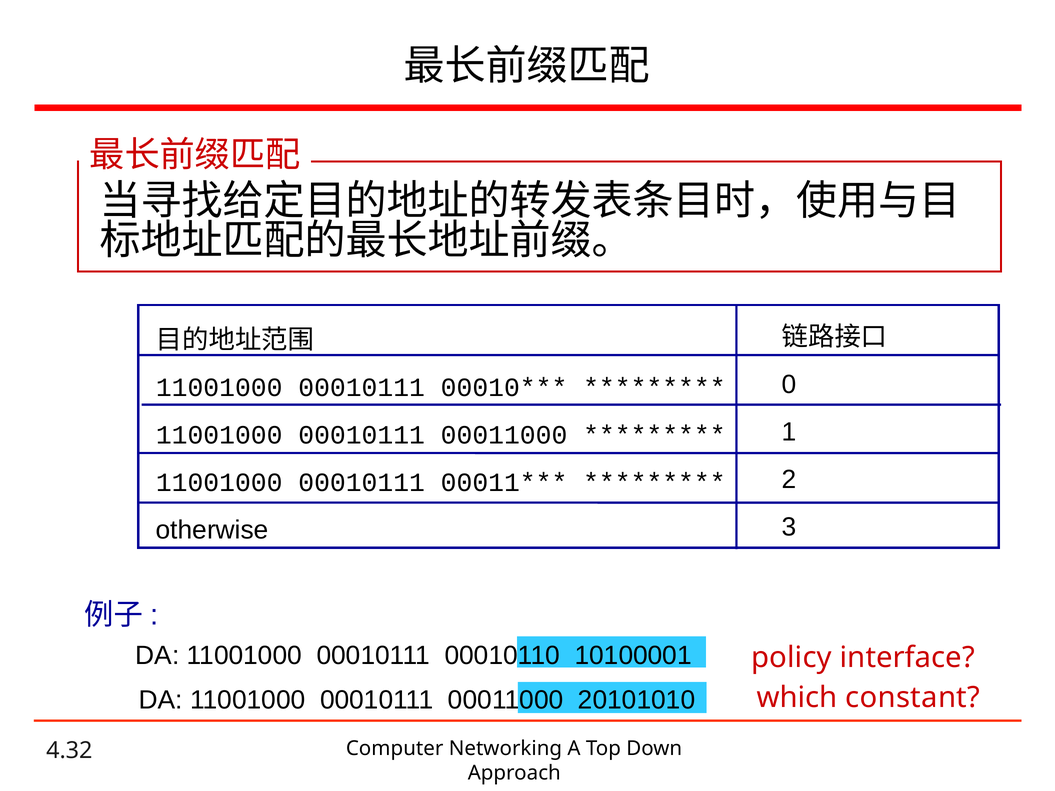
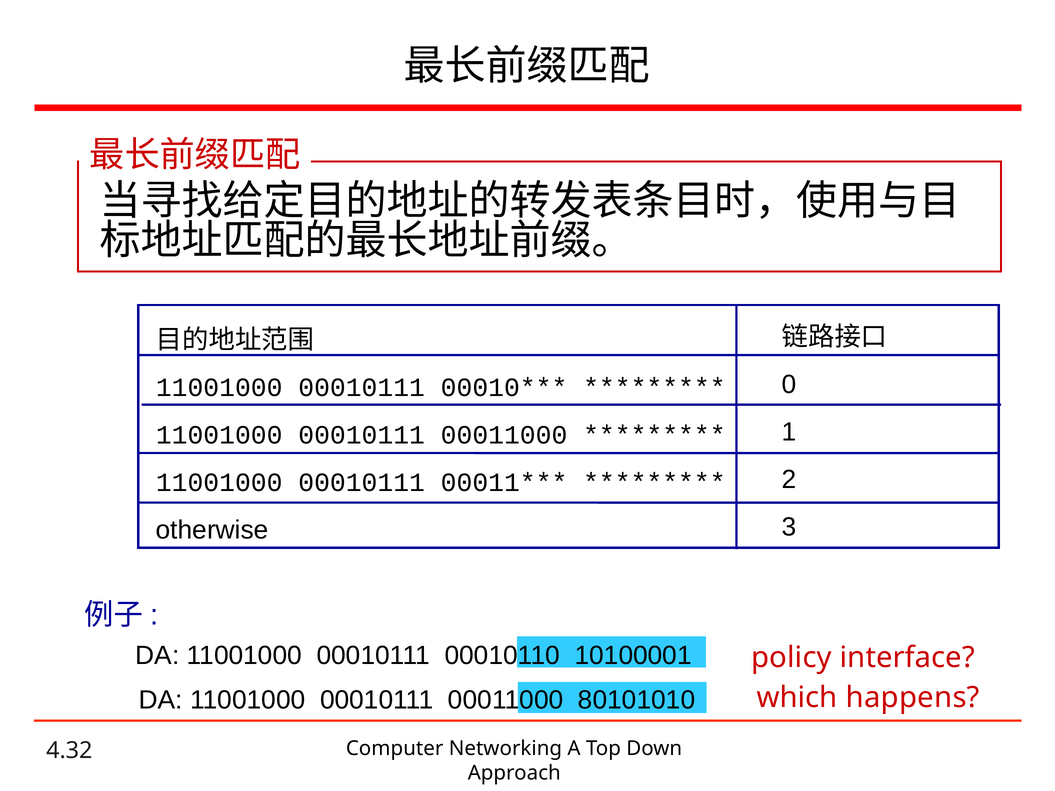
20101010: 20101010 -> 80101010
constant: constant -> happens
